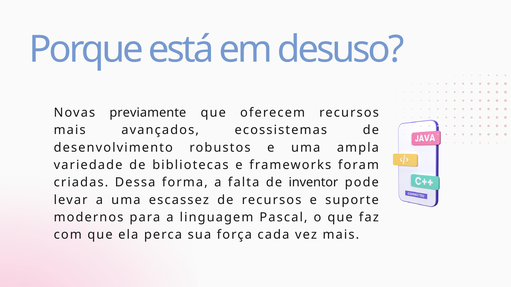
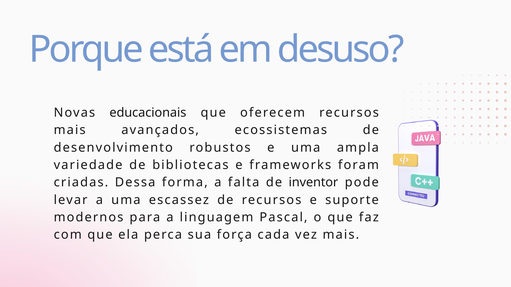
previamente: previamente -> educacionais
